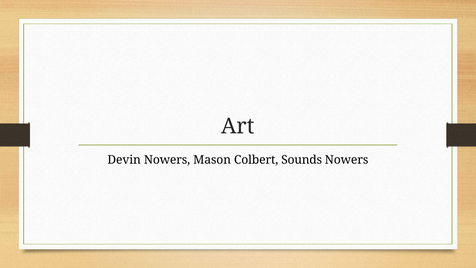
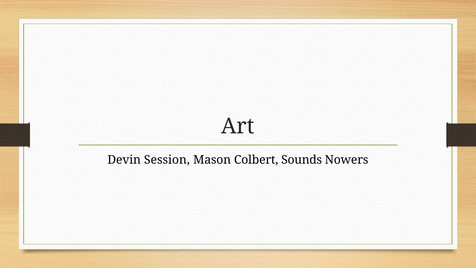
Devin Nowers: Nowers -> Session
